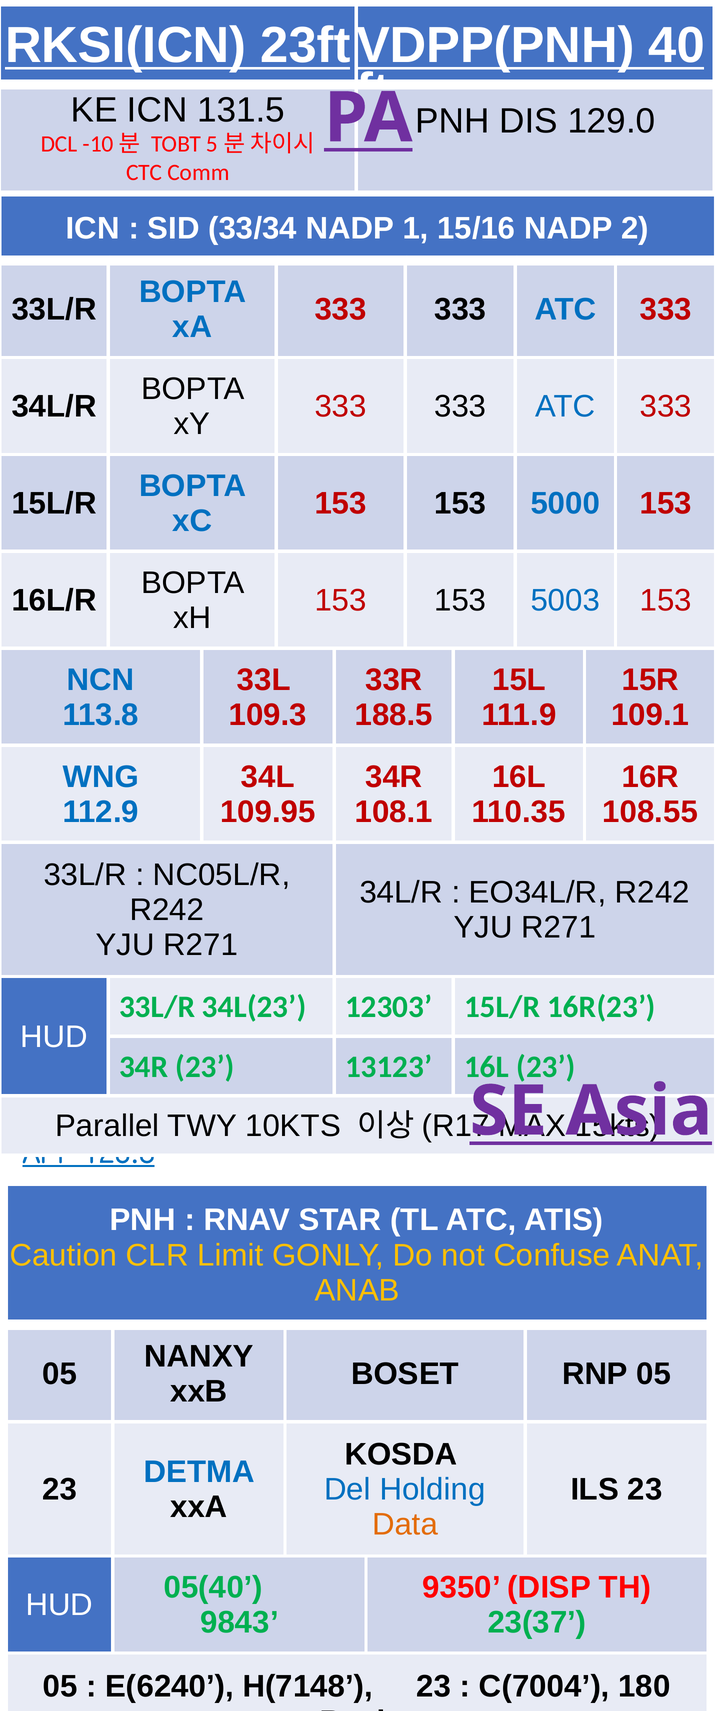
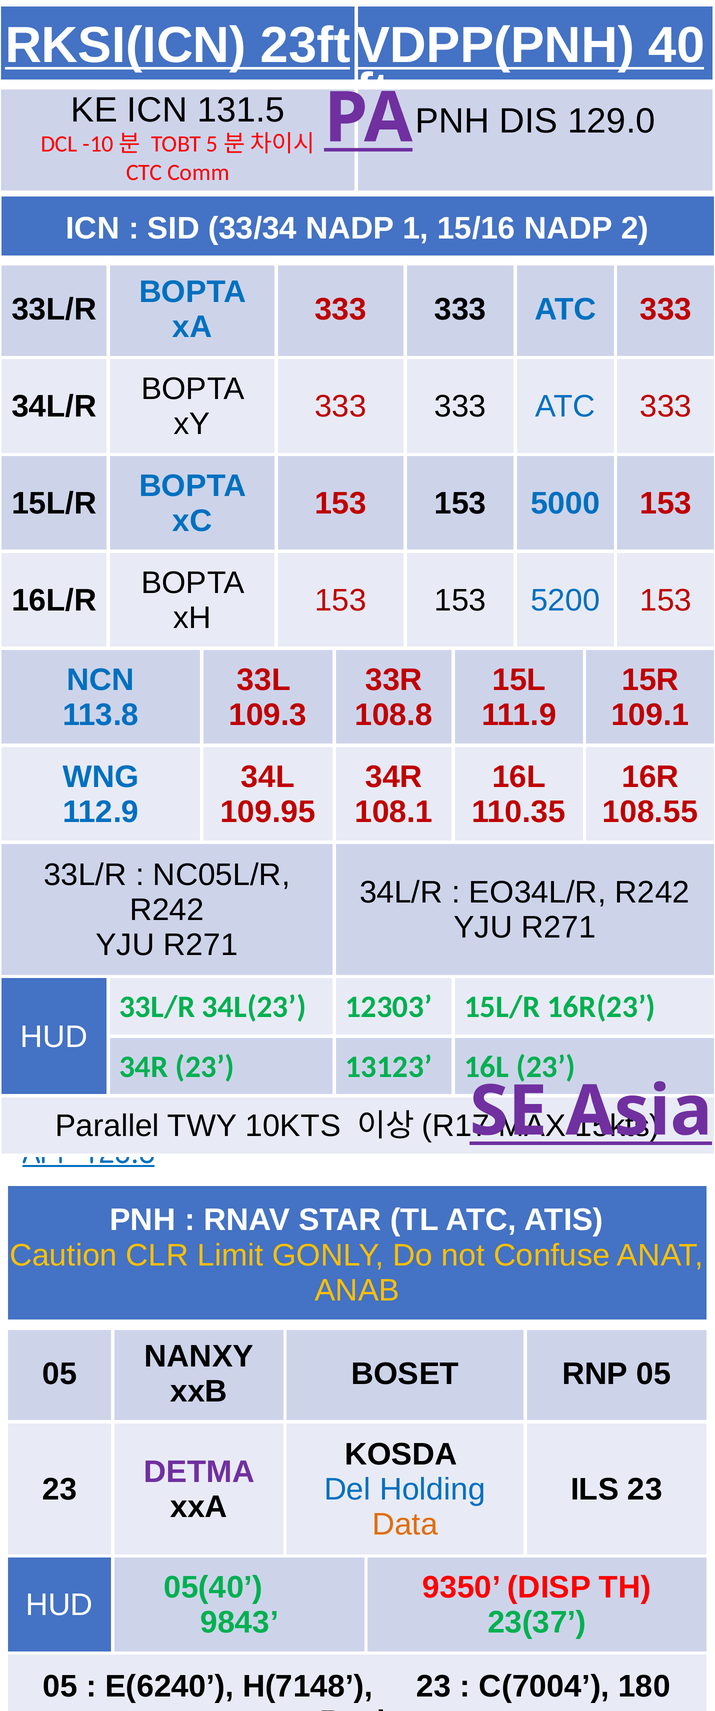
5003: 5003 -> 5200
188.5: 188.5 -> 108.8
DETMA colour: blue -> purple
